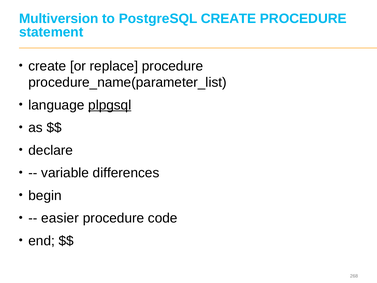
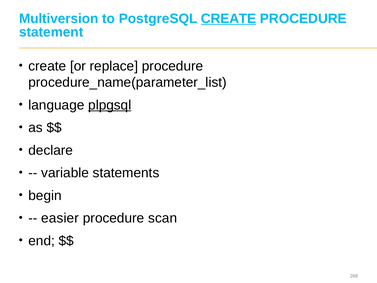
CREATE at (229, 19) underline: none -> present
differences: differences -> statements
code: code -> scan
